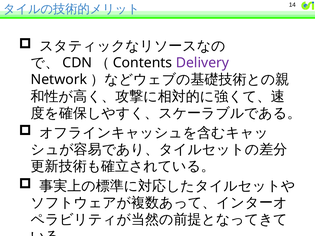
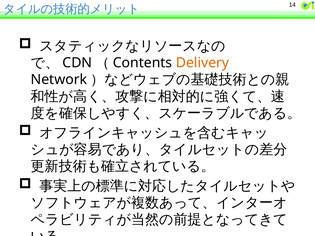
Delivery colour: purple -> orange
